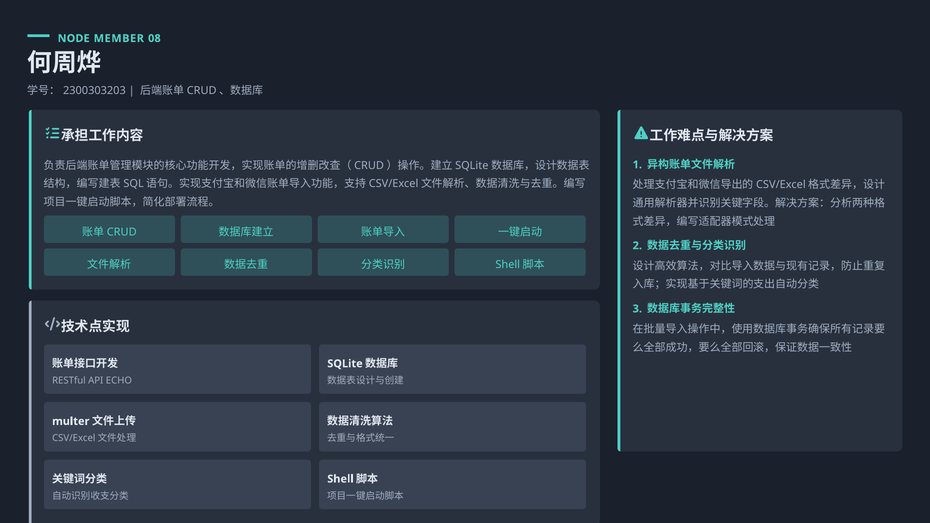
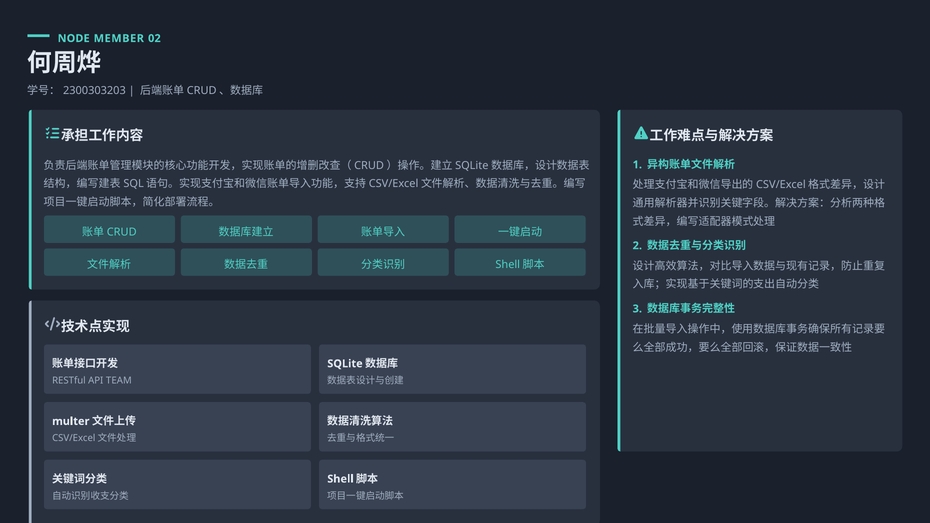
08: 08 -> 02
ECHO: ECHO -> TEAM
